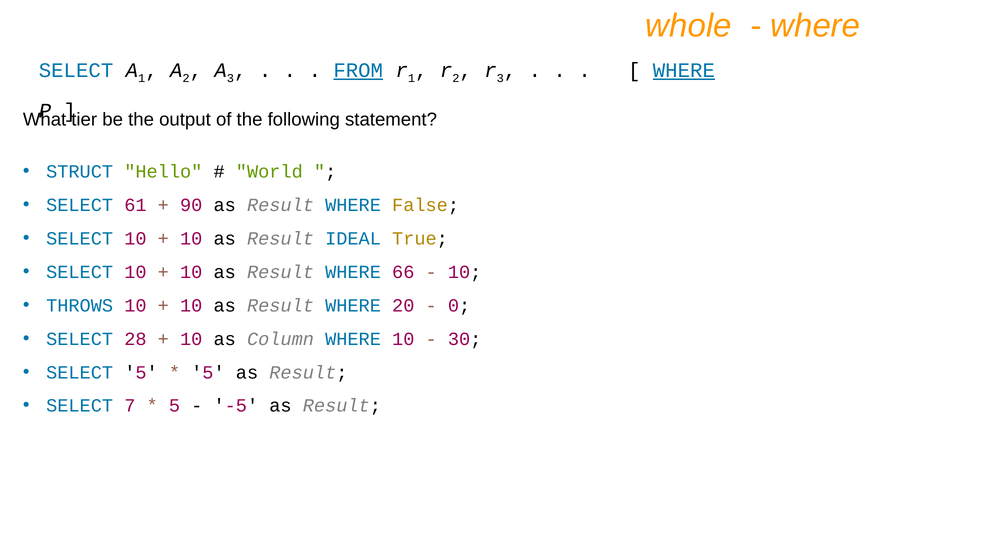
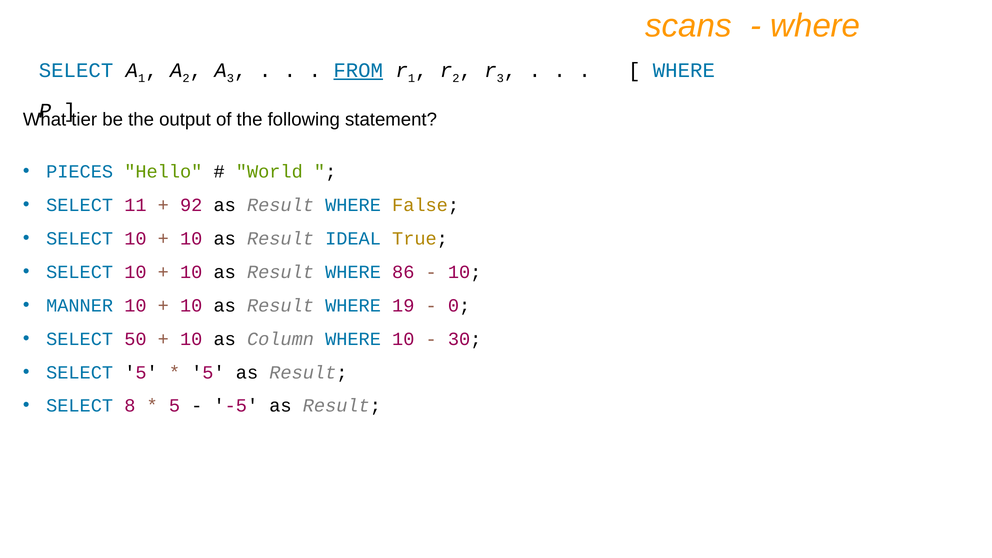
whole: whole -> scans
WHERE at (684, 70) underline: present -> none
STRUCT: STRUCT -> PIECES
61: 61 -> 11
90: 90 -> 92
66: 66 -> 86
THROWS: THROWS -> MANNER
20: 20 -> 19
28: 28 -> 50
7: 7 -> 8
